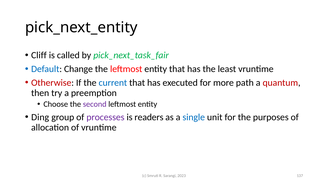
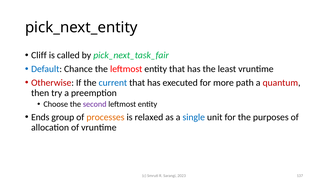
Change: Change -> Chance
Ding: Ding -> Ends
processes colour: purple -> orange
readers: readers -> relaxed
